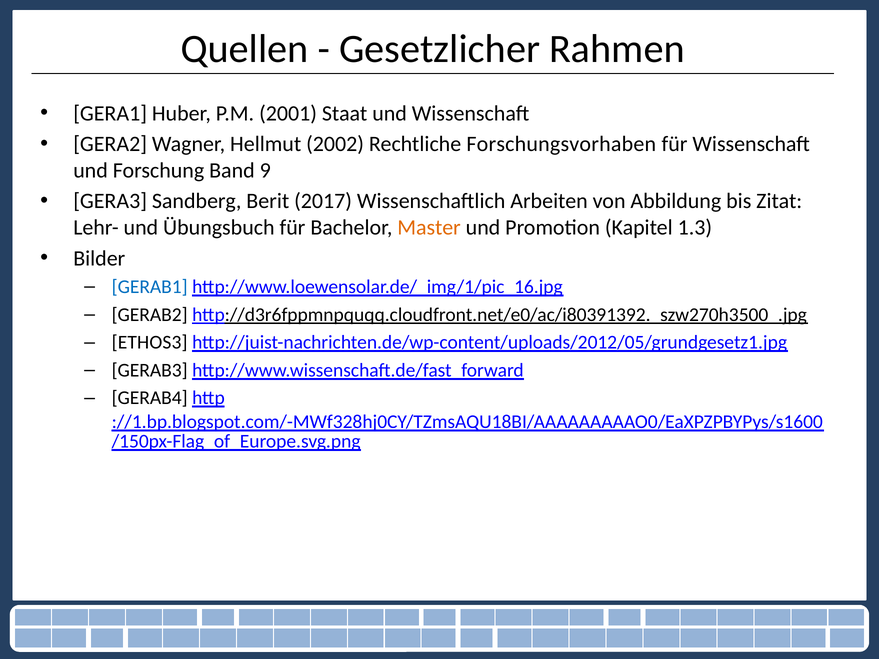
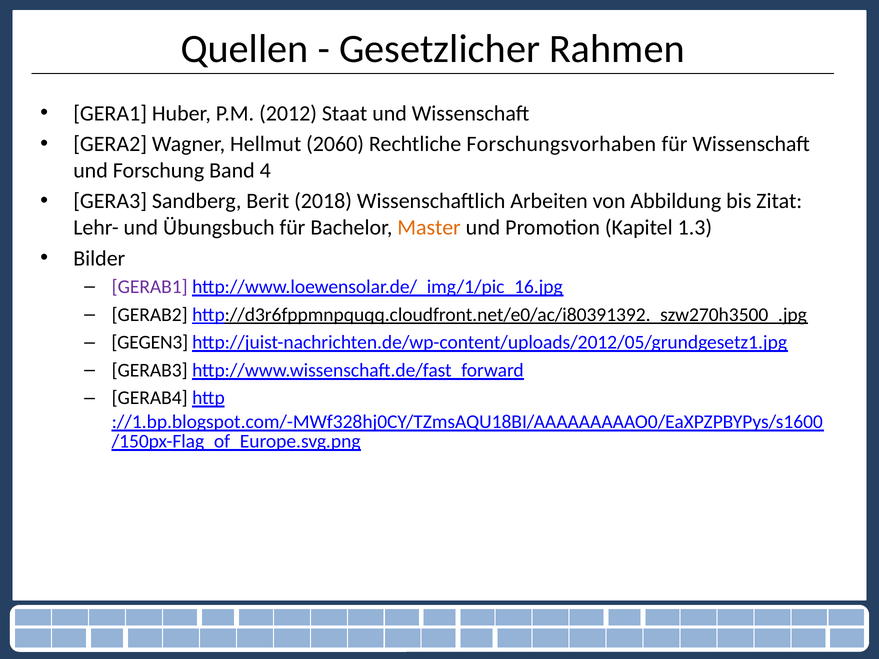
2001: 2001 -> 2012
2002: 2002 -> 2060
9: 9 -> 4
2017: 2017 -> 2018
GERAB1 colour: blue -> purple
ETHOS3: ETHOS3 -> GEGEN3
